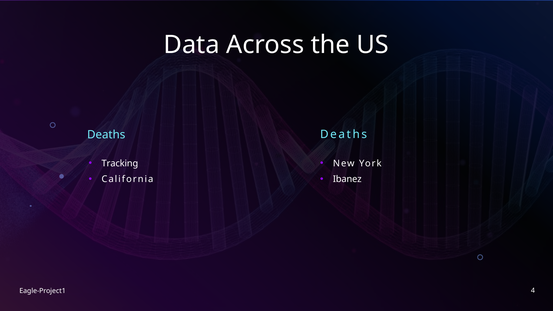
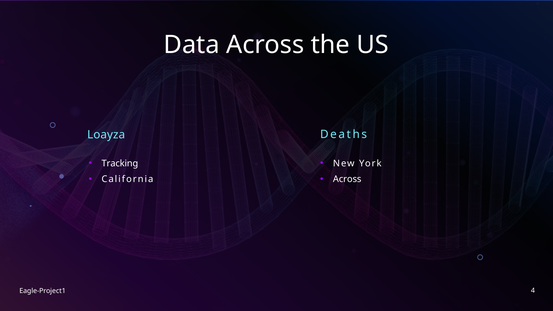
Deaths at (106, 135): Deaths -> Loayza
Ibanez at (347, 179): Ibanez -> Across
